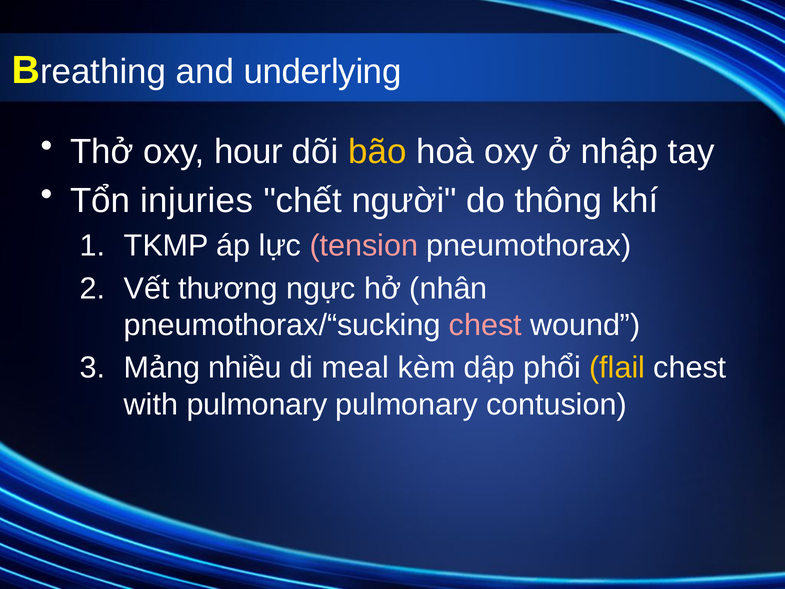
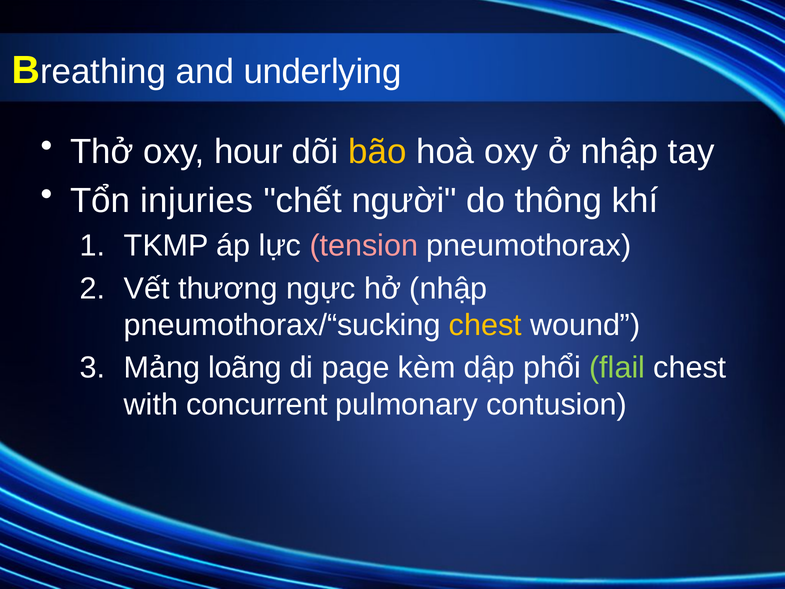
hở nhân: nhân -> nhập
chest at (485, 325) colour: pink -> yellow
nhiều: nhiều -> loãng
meal: meal -> page
flail colour: yellow -> light green
with pulmonary: pulmonary -> concurrent
